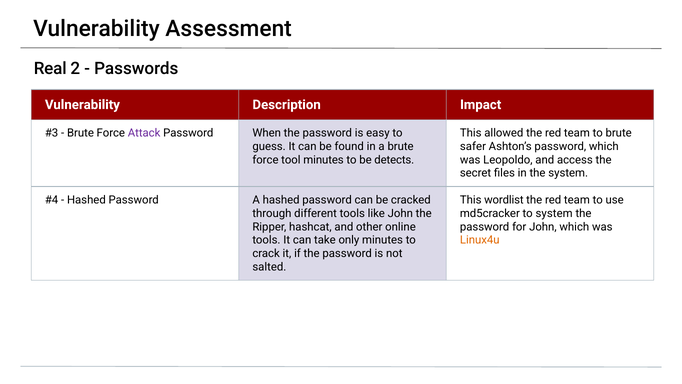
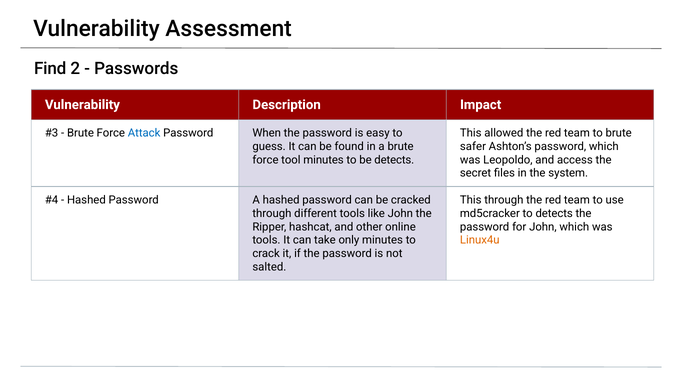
Real: Real -> Find
Attack colour: purple -> blue
This wordlist: wordlist -> through
to system: system -> detects
